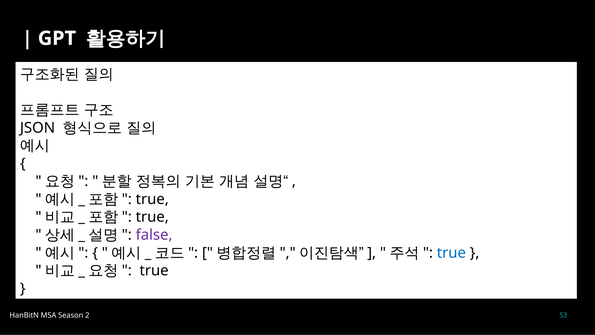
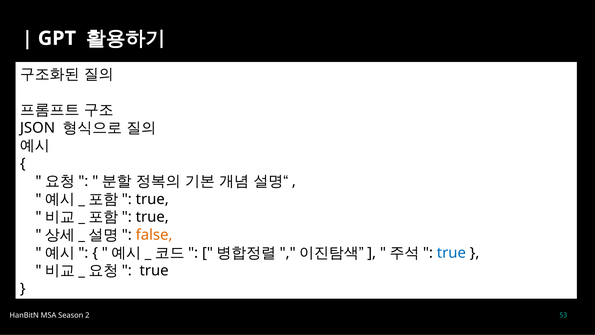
false colour: purple -> orange
